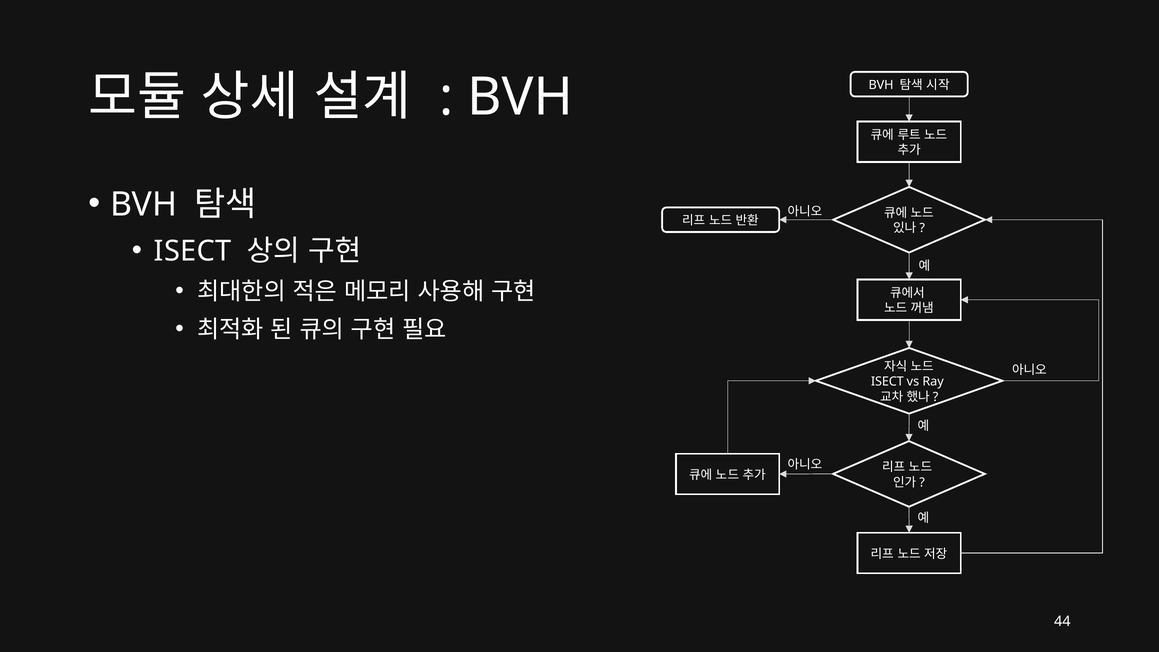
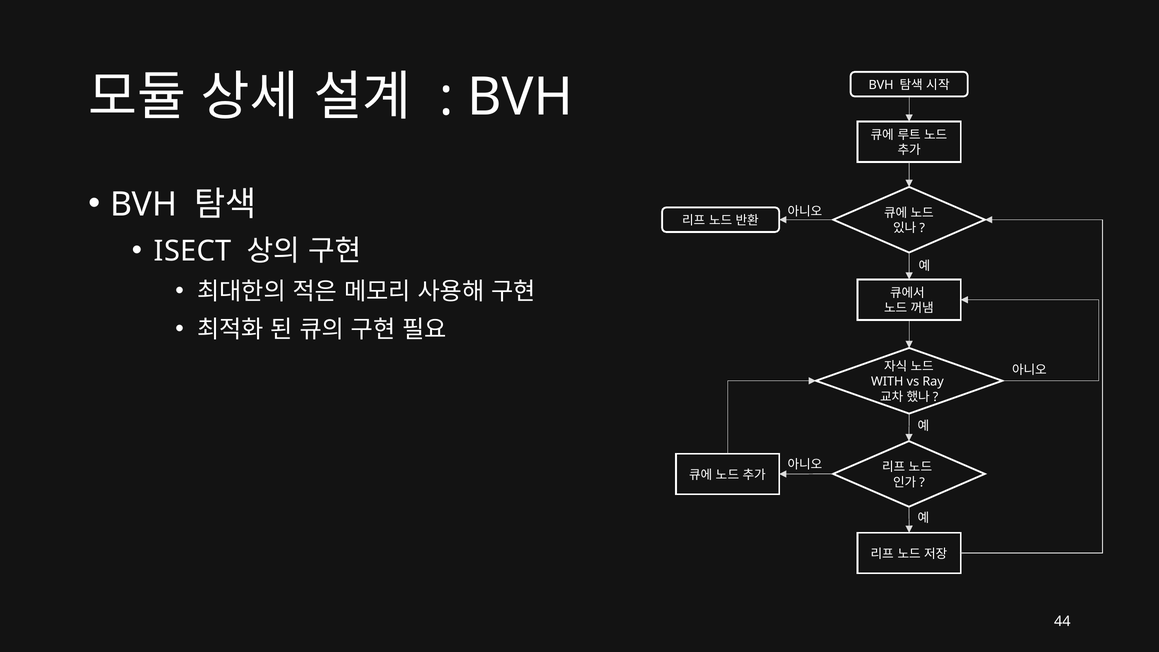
ISECT at (887, 382): ISECT -> WITH
